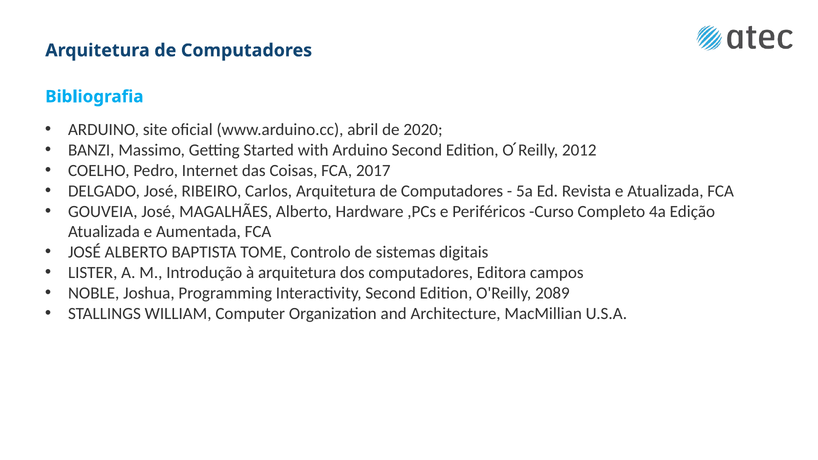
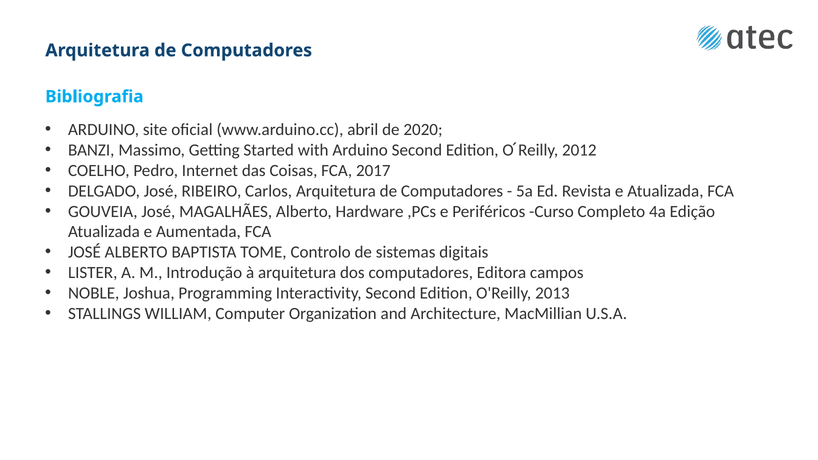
2089: 2089 -> 2013
